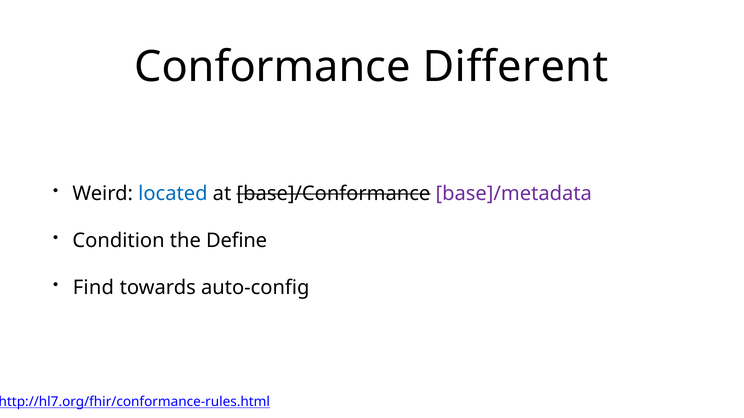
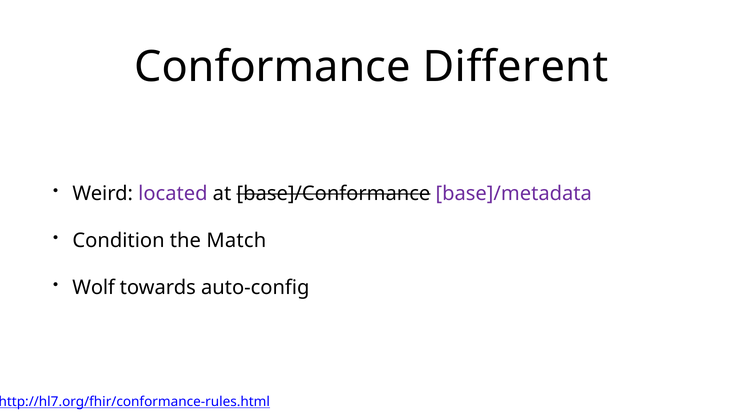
located colour: blue -> purple
Define: Define -> Match
Find: Find -> Wolf
